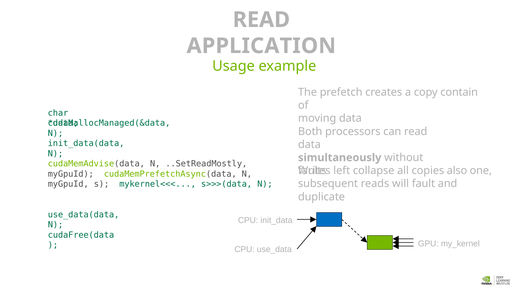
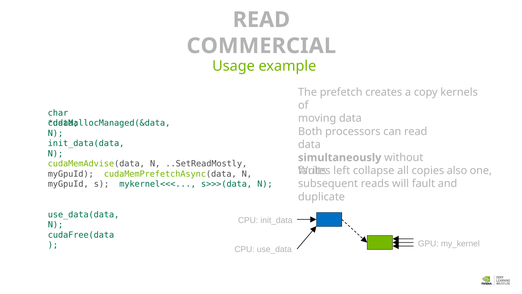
APPLICATION: APPLICATION -> COMMERCIAL
contain: contain -> kernels
